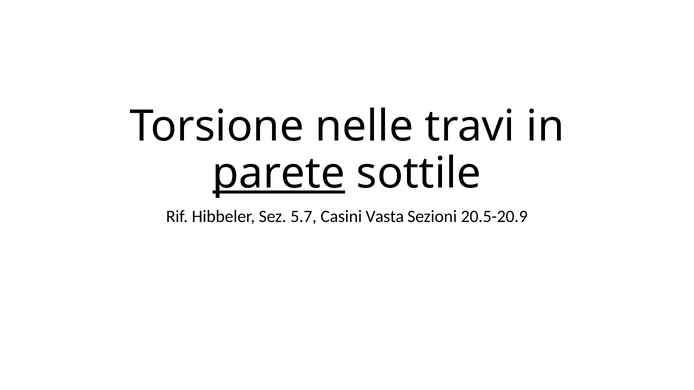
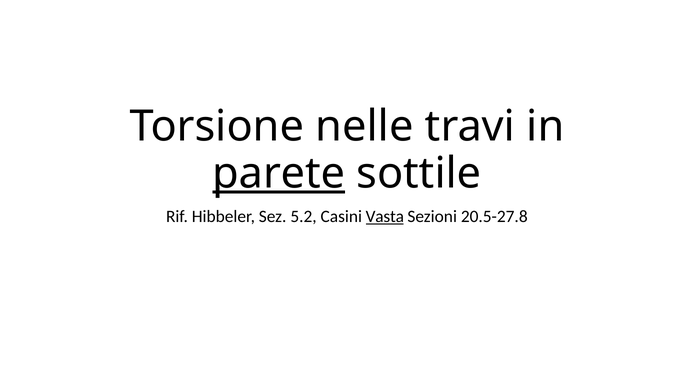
5.7: 5.7 -> 5.2
Vasta underline: none -> present
20.5-20.9: 20.5-20.9 -> 20.5-27.8
